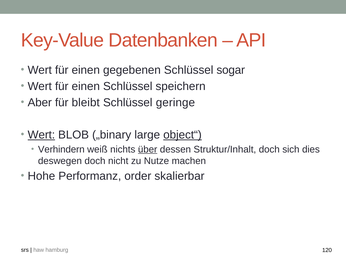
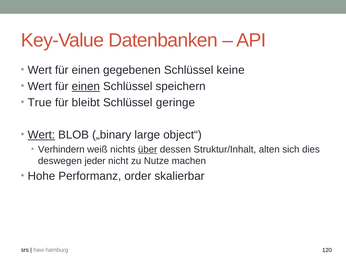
sogar: sogar -> keine
einen at (86, 86) underline: none -> present
Aber: Aber -> True
object“ underline: present -> none
Struktur/Inhalt doch: doch -> alten
deswegen doch: doch -> jeder
